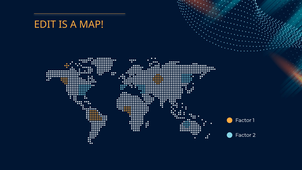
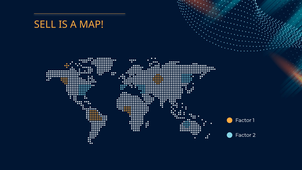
EDIT: EDIT -> SELL
